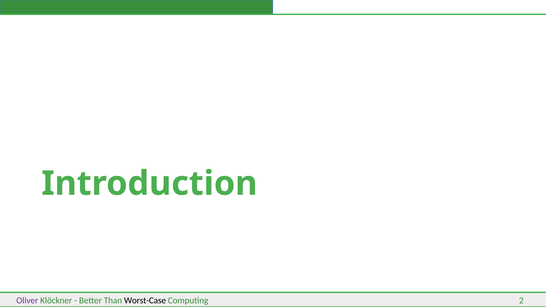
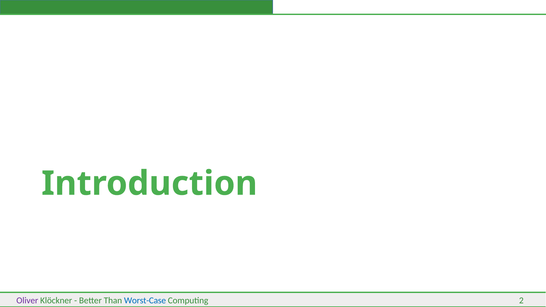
Worst-Case colour: black -> blue
